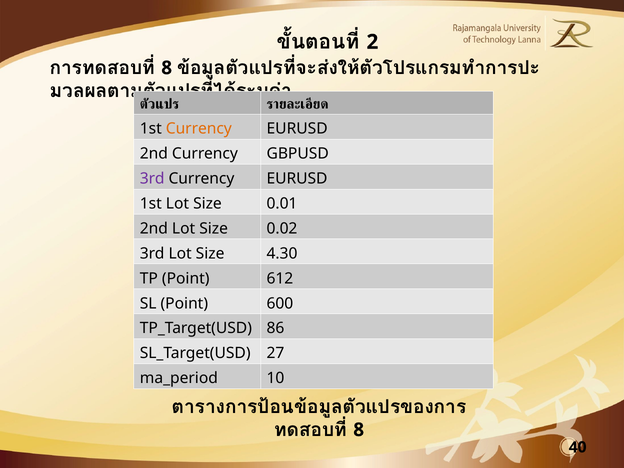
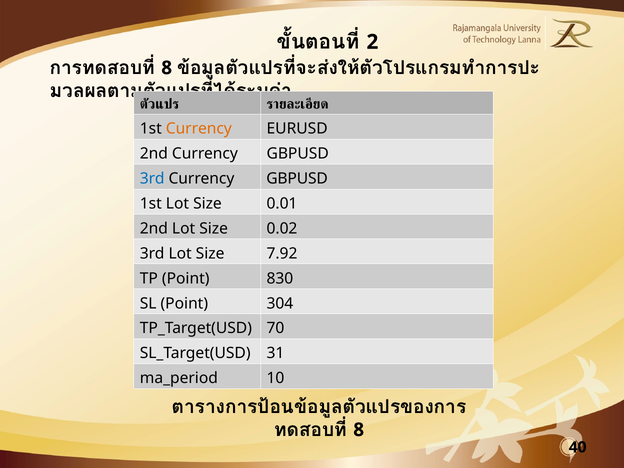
3rd at (152, 178) colour: purple -> blue
EURUSD at (297, 178): EURUSD -> GBPUSD
4.30: 4.30 -> 7.92
612: 612 -> 830
600: 600 -> 304
86: 86 -> 70
27: 27 -> 31
